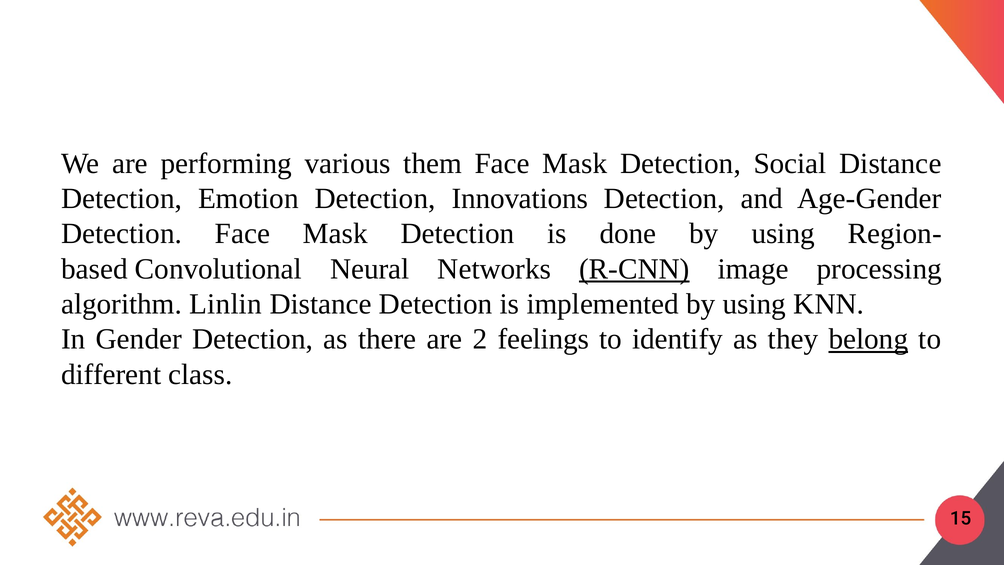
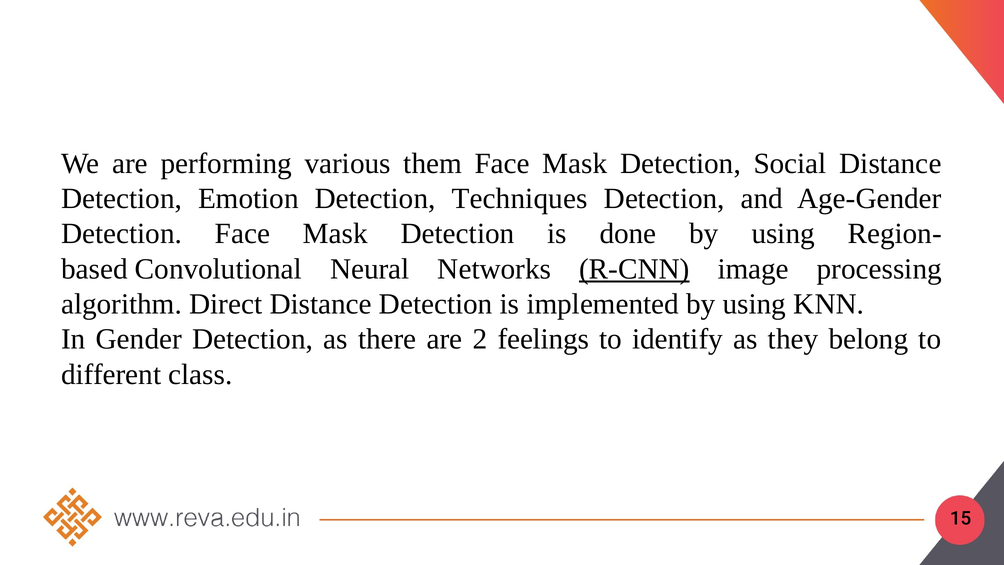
Innovations: Innovations -> Techniques
Linlin: Linlin -> Direct
belong underline: present -> none
